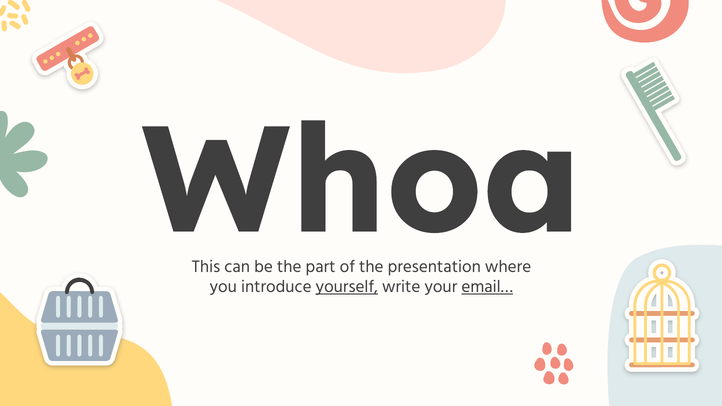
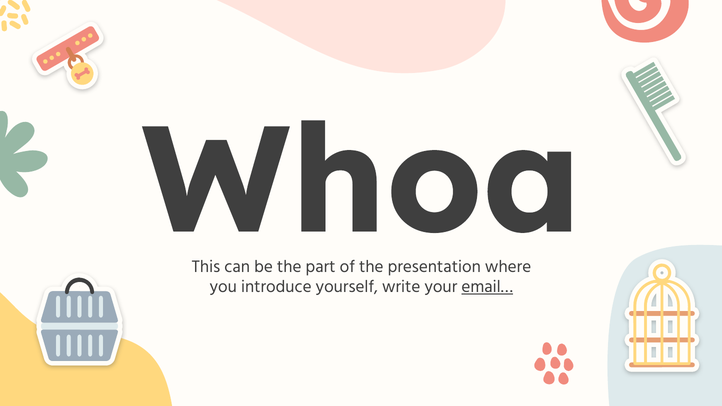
yourself underline: present -> none
